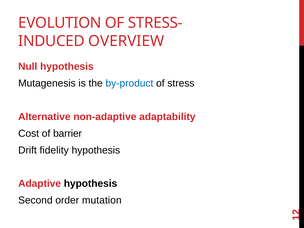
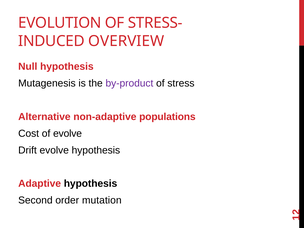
by-product colour: blue -> purple
adaptability: adaptability -> populations
of barrier: barrier -> evolve
Drift fidelity: fidelity -> evolve
